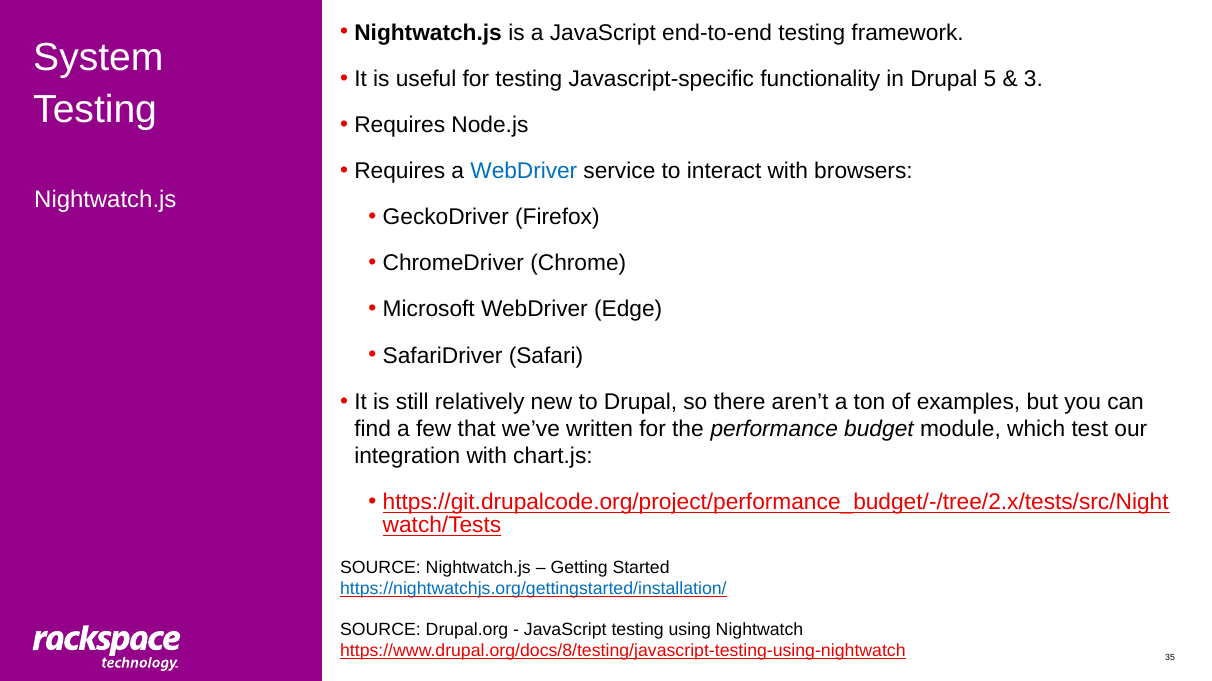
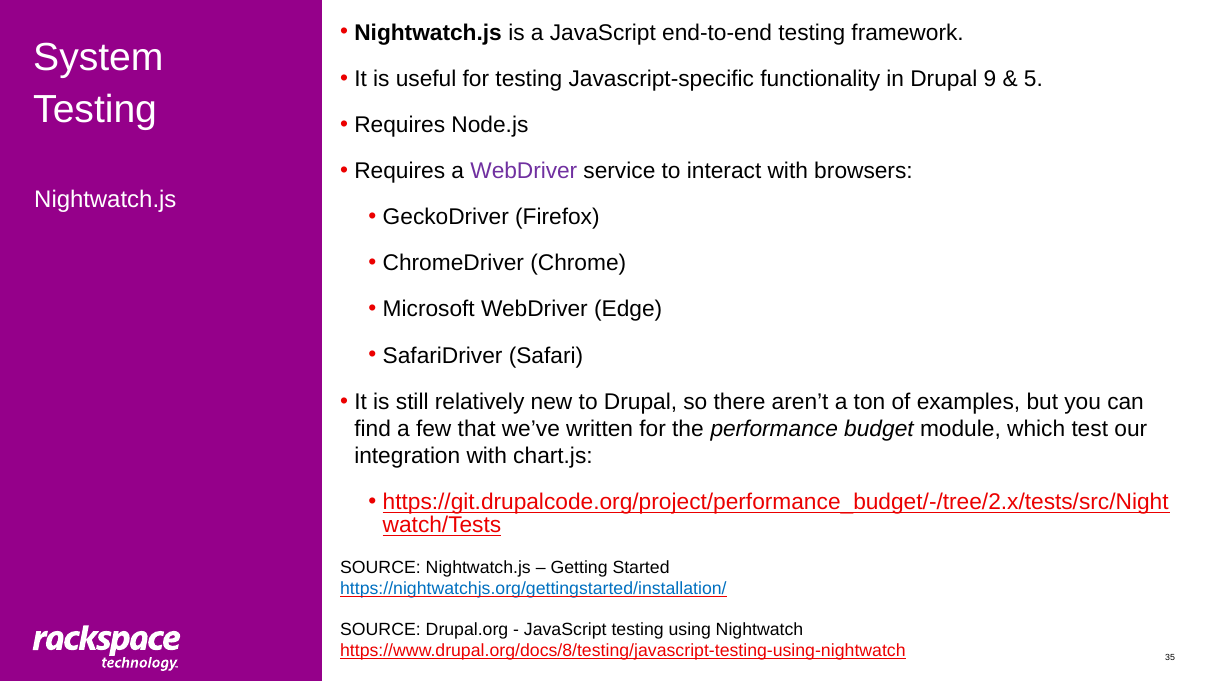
5: 5 -> 9
3: 3 -> 5
WebDriver at (524, 171) colour: blue -> purple
